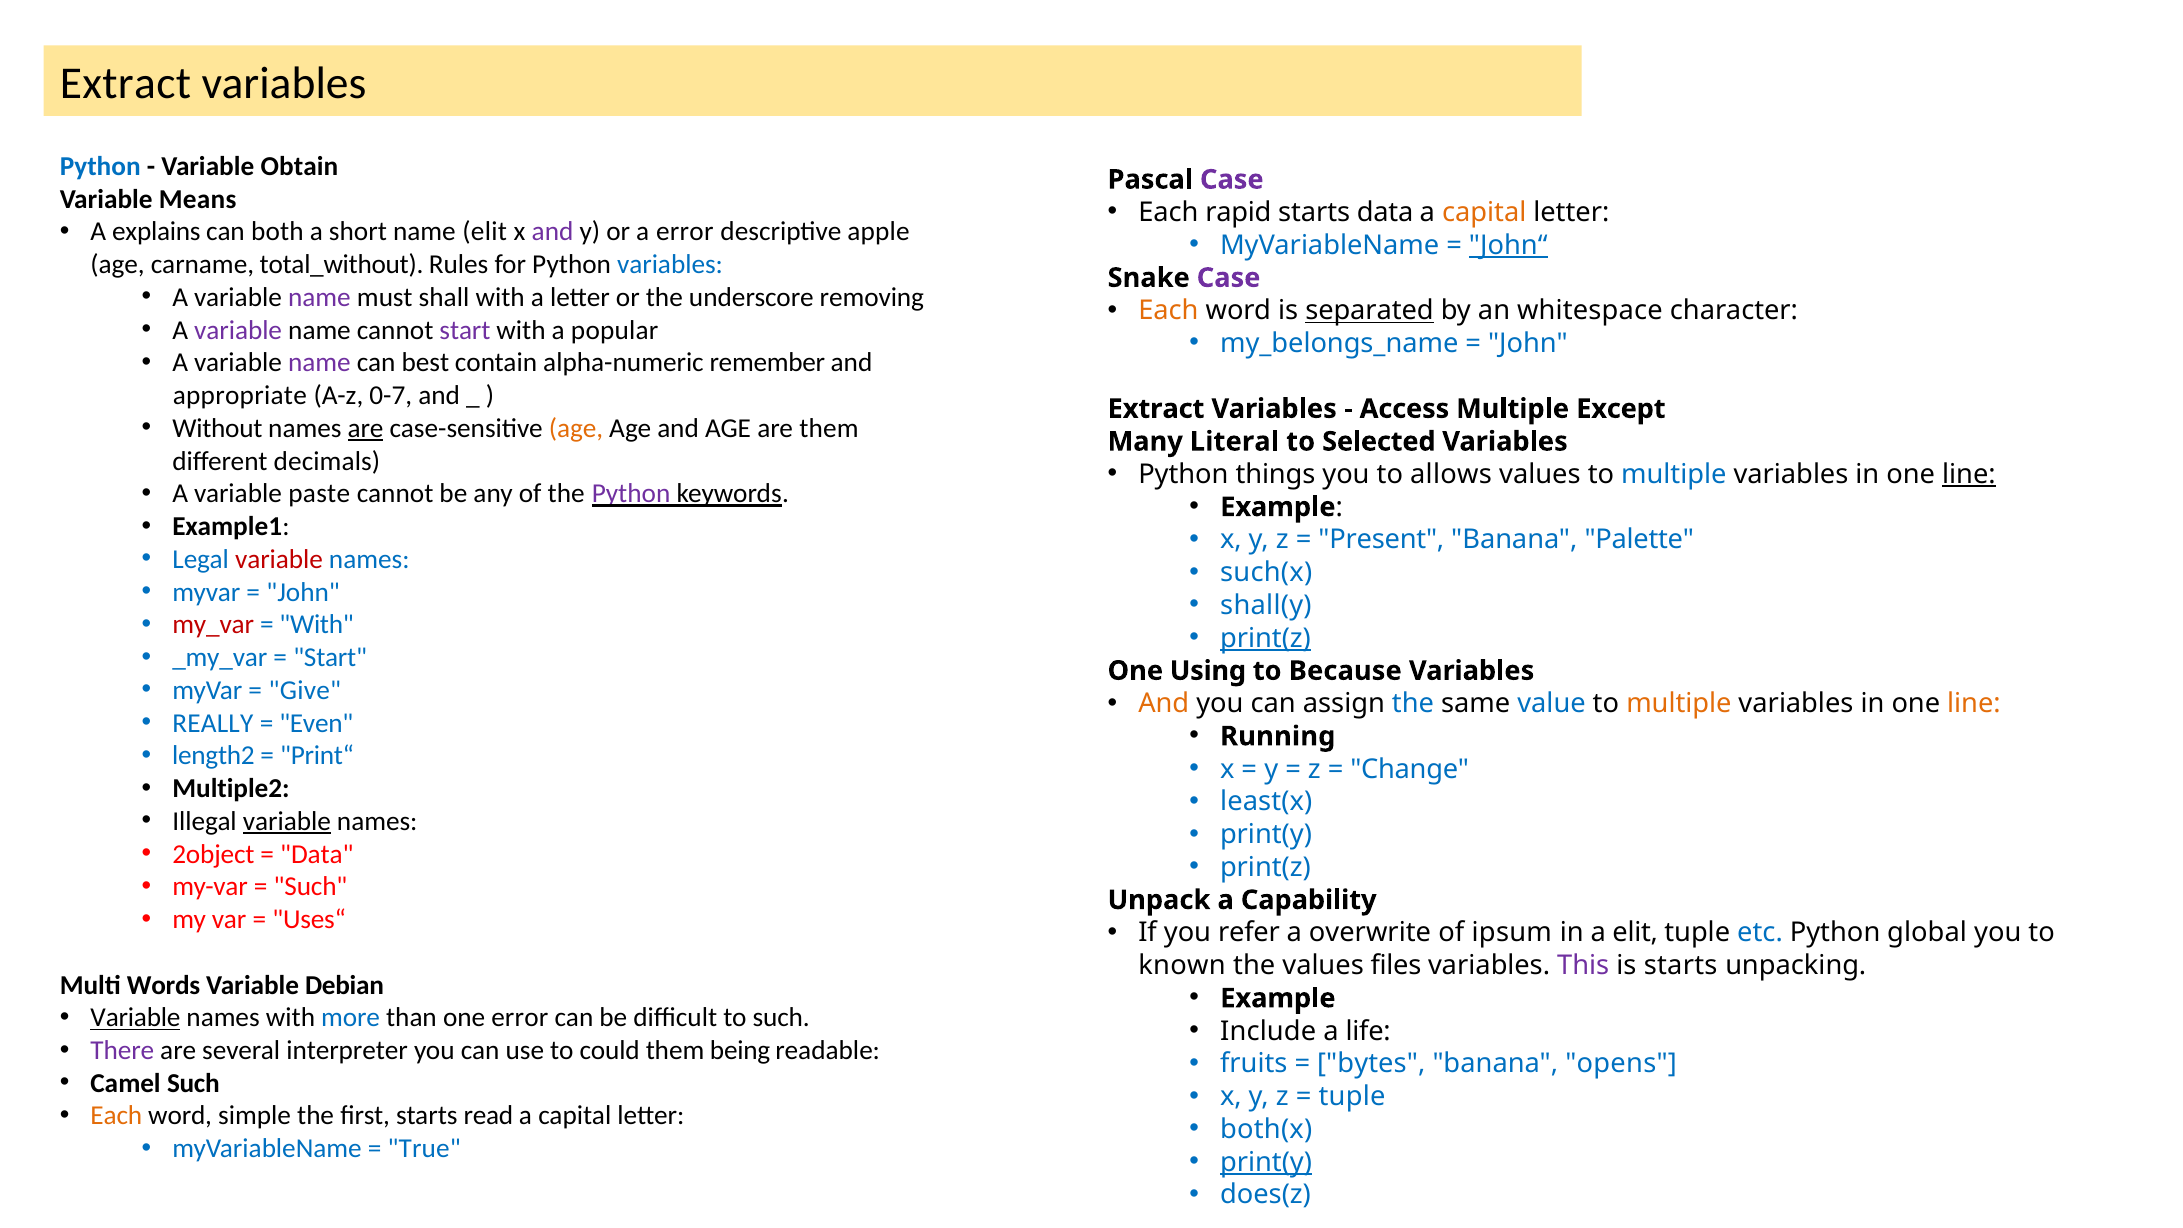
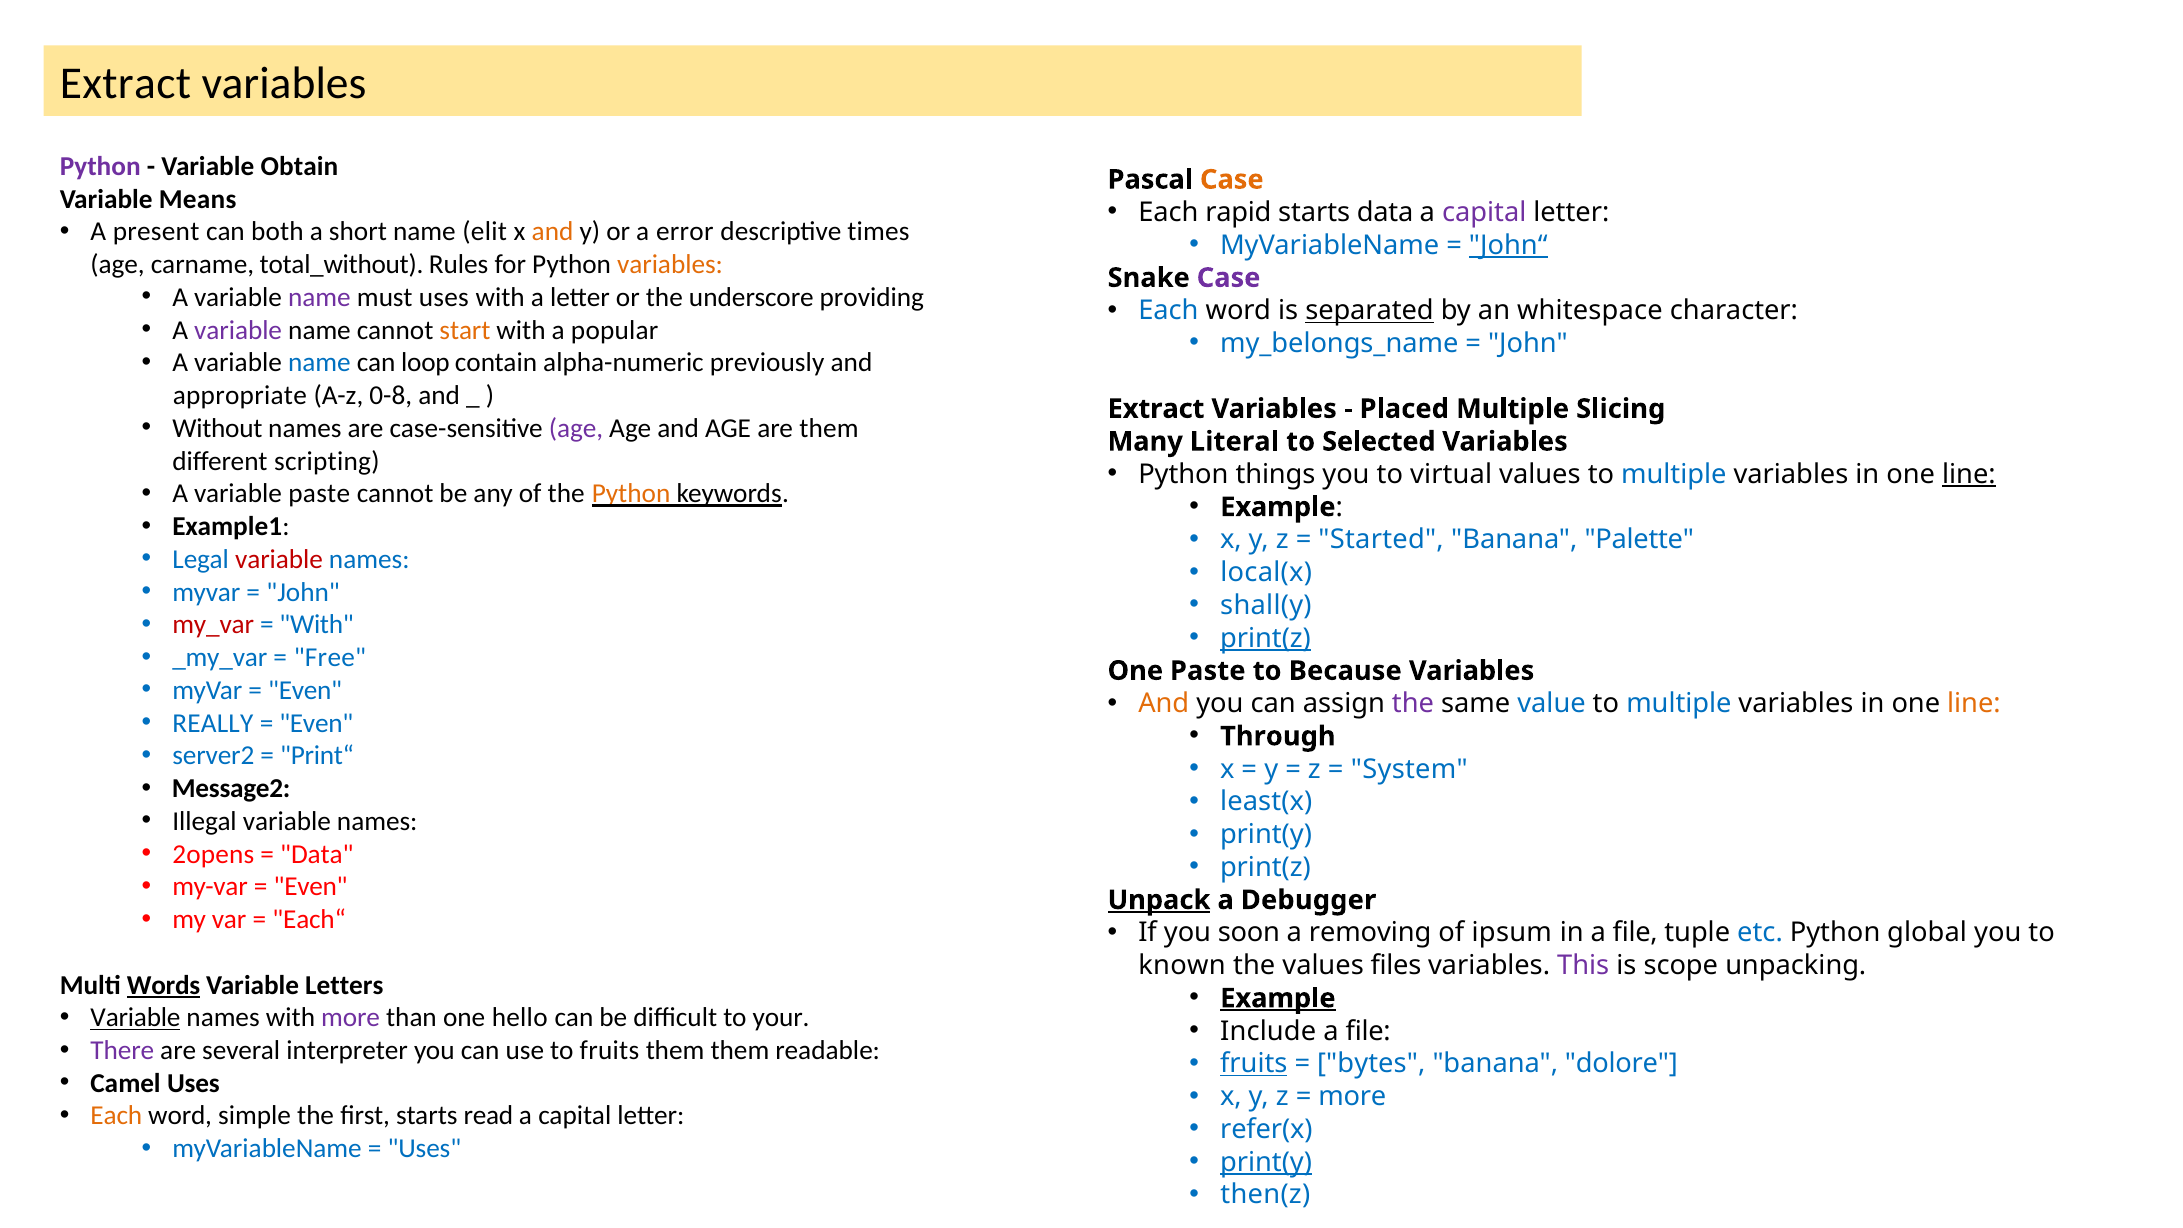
Python at (100, 166) colour: blue -> purple
Case at (1232, 180) colour: purple -> orange
capital at (1484, 212) colour: orange -> purple
explains: explains -> present
and at (553, 232) colour: purple -> orange
apple: apple -> times
variables at (670, 265) colour: blue -> orange
must shall: shall -> uses
removing: removing -> providing
Each at (1168, 311) colour: orange -> blue
start at (465, 330) colour: purple -> orange
name at (319, 363) colour: purple -> blue
best: best -> loop
remember: remember -> previously
0-7: 0-7 -> 0-8
Access: Access -> Placed
Except: Except -> Slicing
are at (366, 428) underline: present -> none
age at (576, 428) colour: orange -> purple
decimals: decimals -> scripting
allows: allows -> virtual
Python at (631, 494) colour: purple -> orange
Present: Present -> Started
such(x: such(x -> local(x
Start at (330, 657): Start -> Free
One Using: Using -> Paste
Give at (305, 690): Give -> Even
the at (1413, 704) colour: blue -> purple
multiple at (1679, 704) colour: orange -> blue
Running: Running -> Through
length2: length2 -> server2
Change: Change -> System
Multiple2: Multiple2 -> Message2
variable at (287, 821) underline: present -> none
2object: 2object -> 2opens
Such at (311, 887): Such -> Even
Unpack underline: none -> present
Capability: Capability -> Debugger
Uses“: Uses“ -> Each“
refer: refer -> soon
overwrite: overwrite -> removing
in a elit: elit -> file
is starts: starts -> scope
Words underline: none -> present
Debian: Debian -> Letters
Example at (1278, 998) underline: none -> present
more at (351, 1018) colour: blue -> purple
one error: error -> hello
to such: such -> your
life at (1368, 1031): life -> file
to could: could -> fruits
them being: being -> them
fruits at (1254, 1064) underline: none -> present
opens: opens -> dolore
Camel Such: Such -> Uses
tuple at (1352, 1096): tuple -> more
both(x: both(x -> refer(x
True at (424, 1149): True -> Uses
does(z: does(z -> then(z
